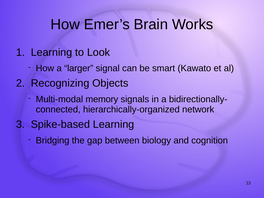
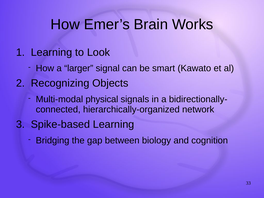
memory: memory -> physical
